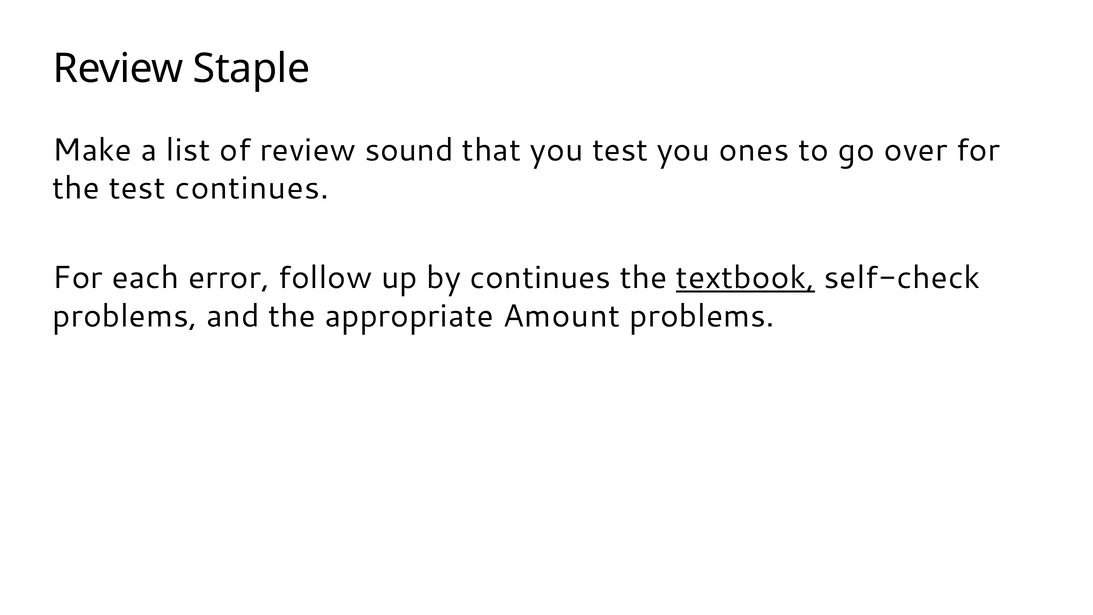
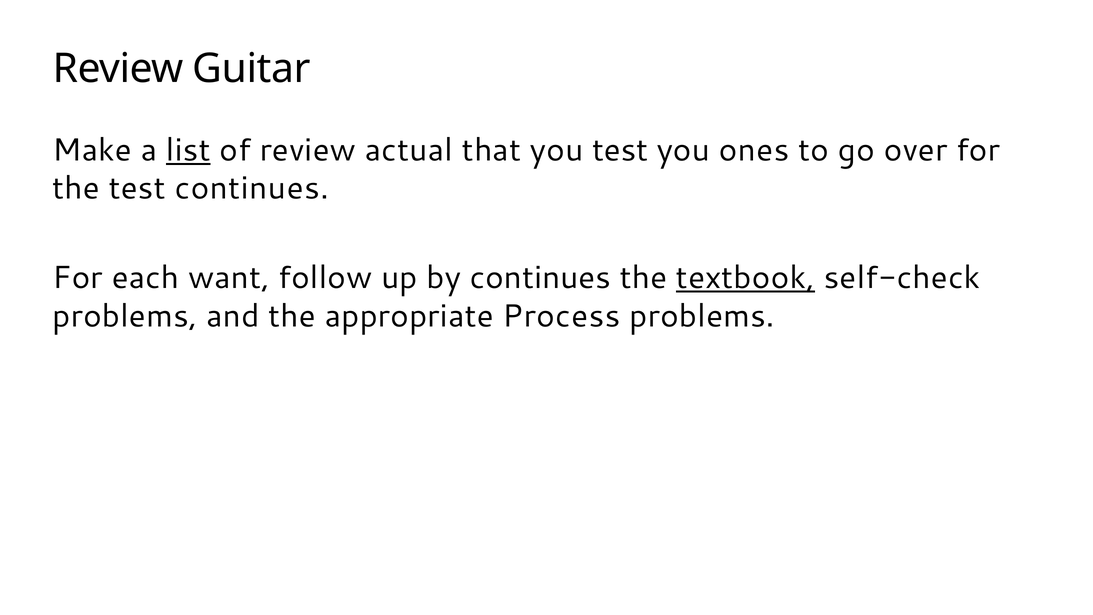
Staple: Staple -> Guitar
list underline: none -> present
sound: sound -> actual
error: error -> want
Amount: Amount -> Process
